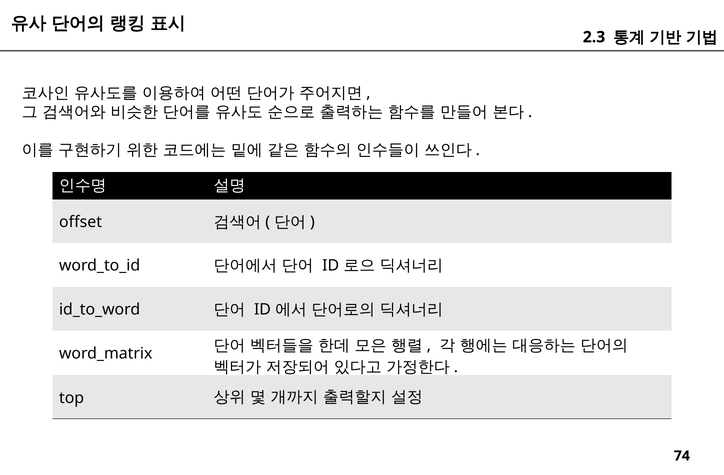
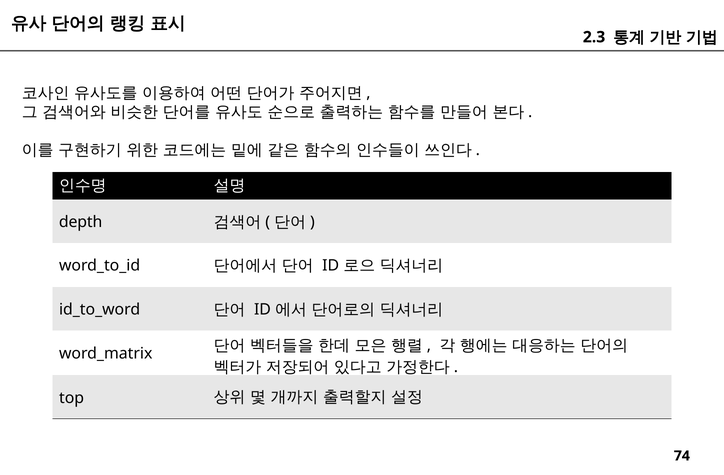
offset: offset -> depth
